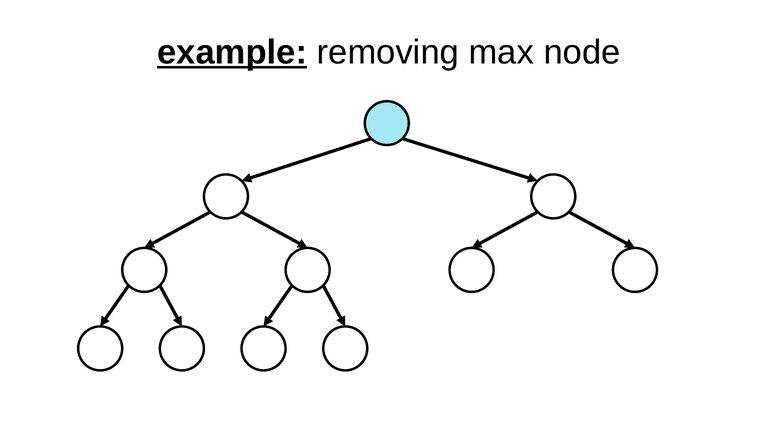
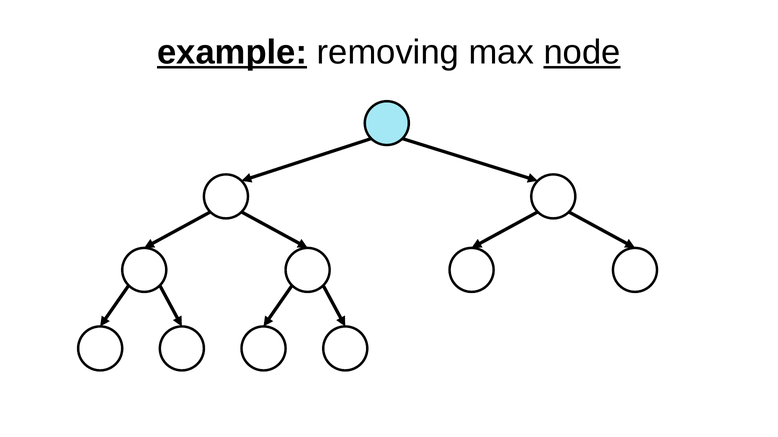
node underline: none -> present
